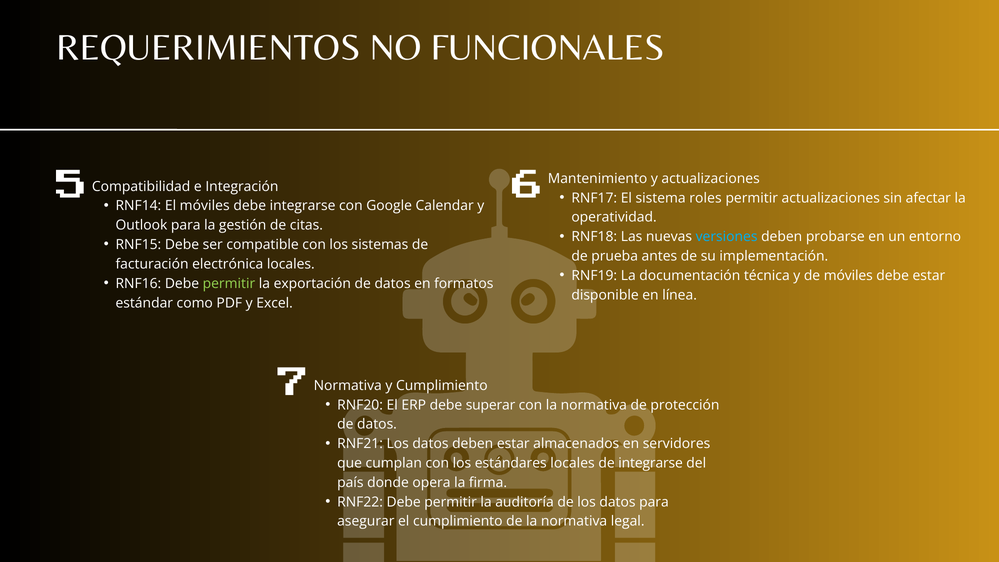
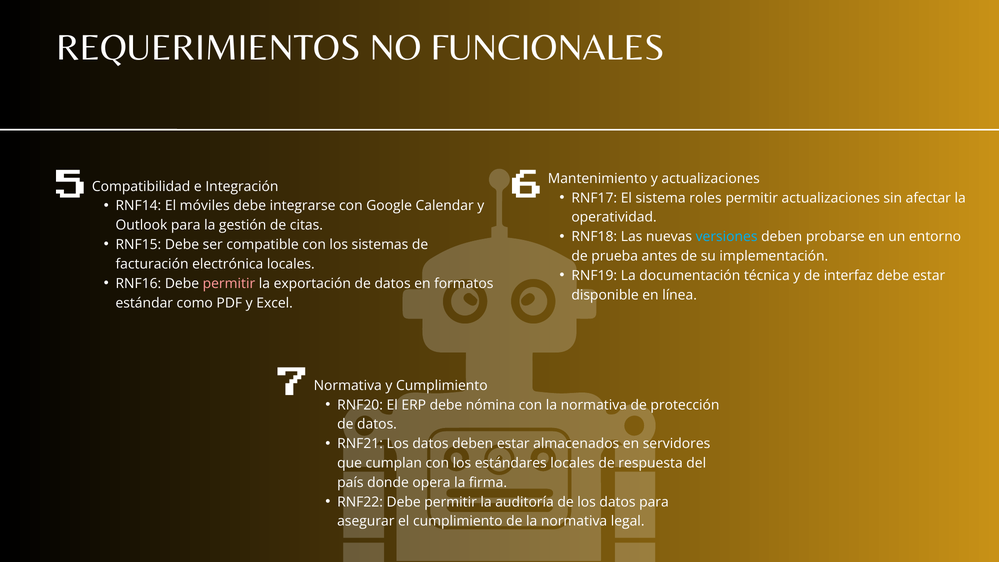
de móviles: móviles -> interfaz
permitir at (229, 283) colour: light green -> pink
superar: superar -> nómina
de integrarse: integrarse -> respuesta
